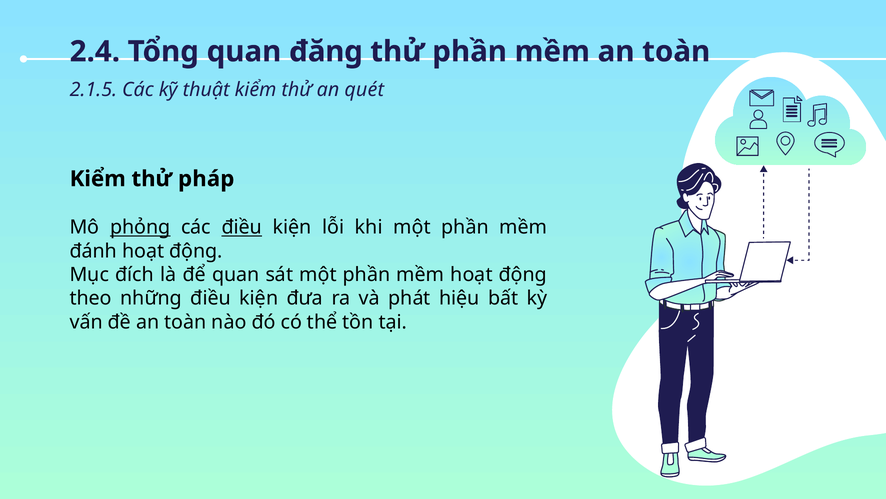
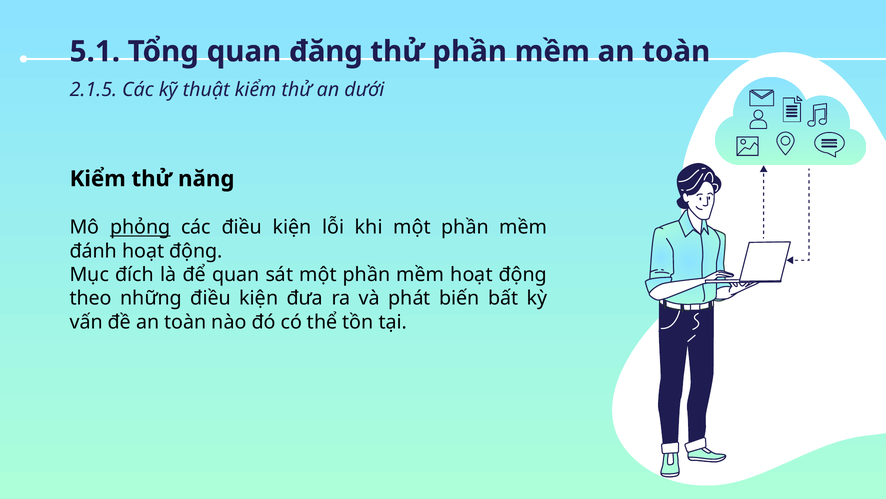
2.4: 2.4 -> 5.1
quét: quét -> dưới
pháp: pháp -> năng
điều at (242, 227) underline: present -> none
hiệu: hiệu -> biến
